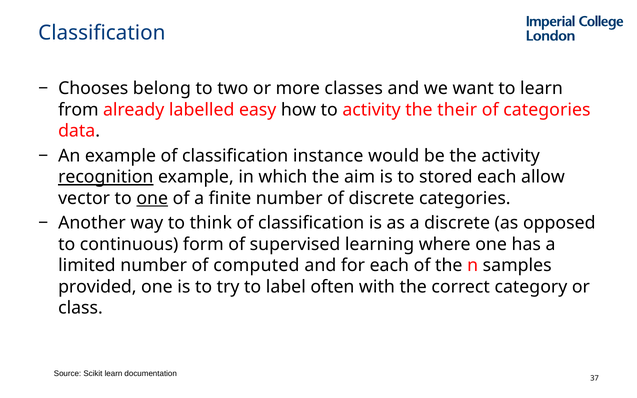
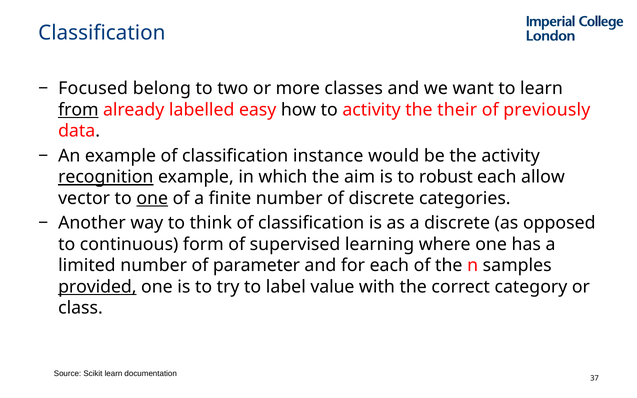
Chooses: Chooses -> Focused
from underline: none -> present
of categories: categories -> previously
stored: stored -> robust
computed: computed -> parameter
provided underline: none -> present
often: often -> value
